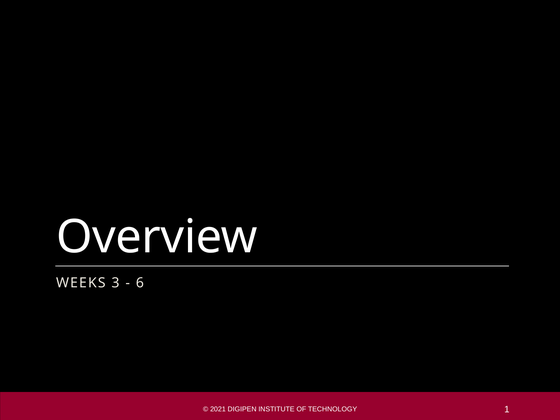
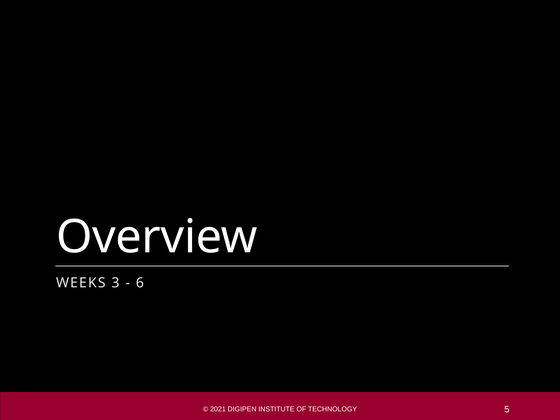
1: 1 -> 5
